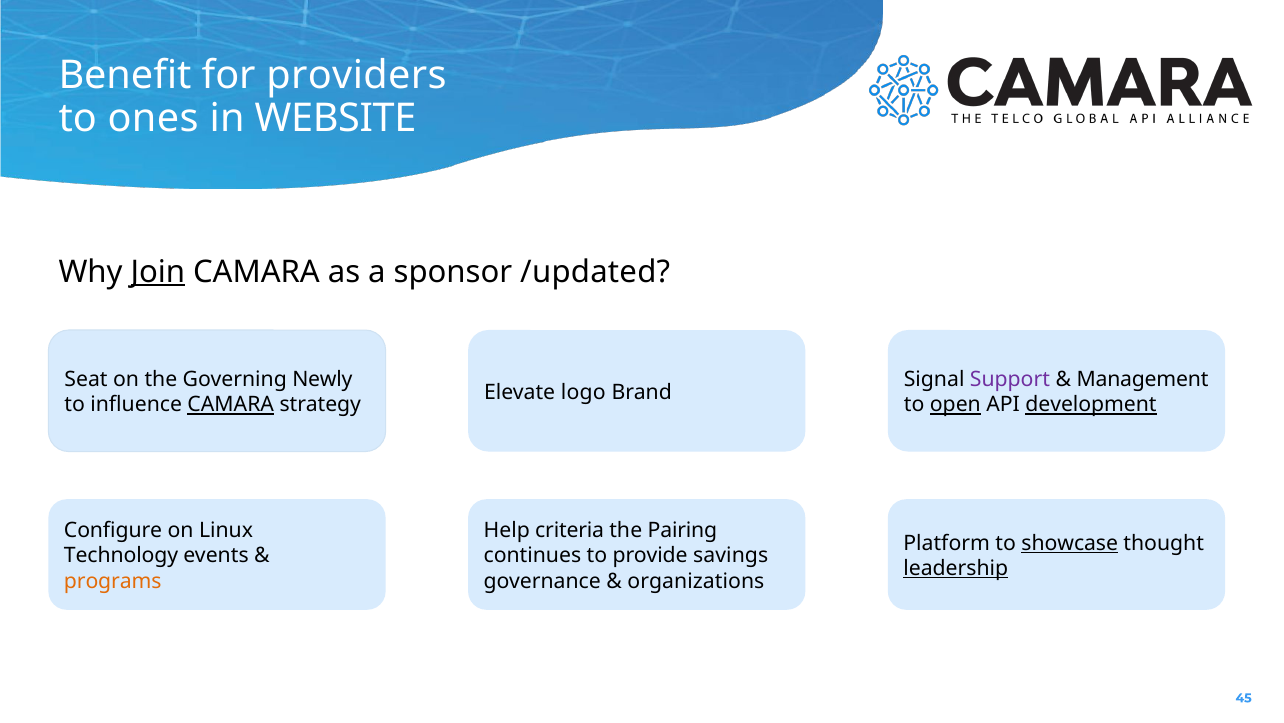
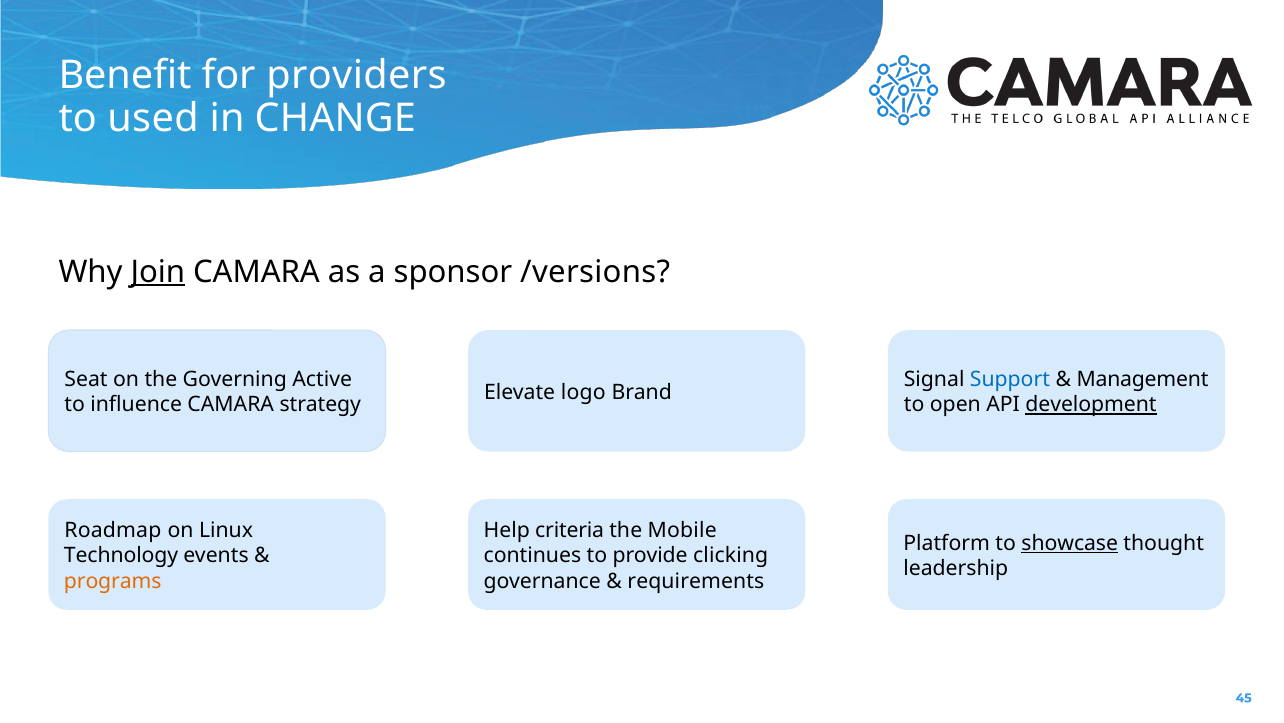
ones: ones -> used
WEBSITE: WEBSITE -> CHANGE
/updated: /updated -> /versions
Newly: Newly -> Active
Support colour: purple -> blue
CAMARA at (231, 405) underline: present -> none
open underline: present -> none
Configure: Configure -> Roadmap
Pairing: Pairing -> Mobile
savings: savings -> clicking
leadership underline: present -> none
organizations: organizations -> requirements
